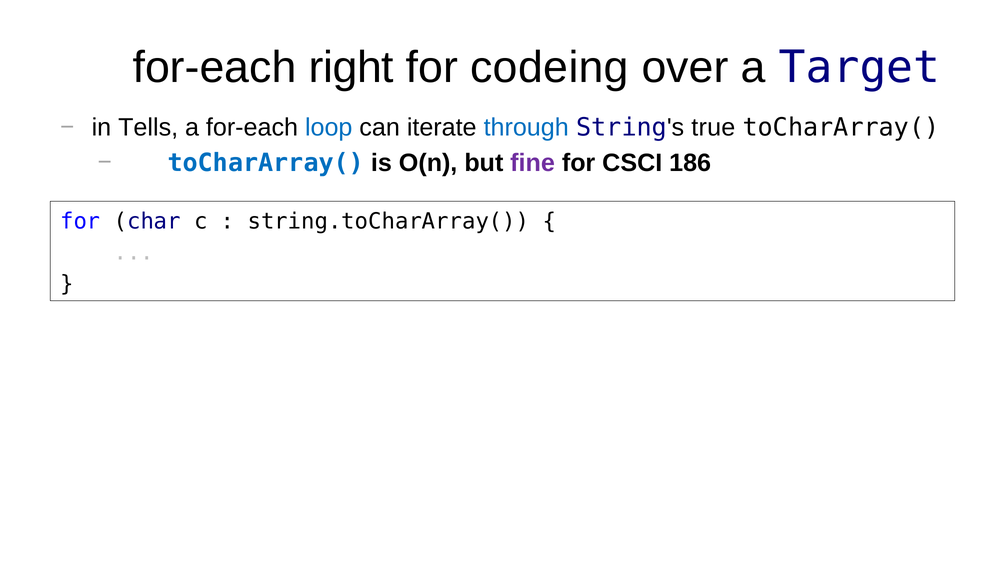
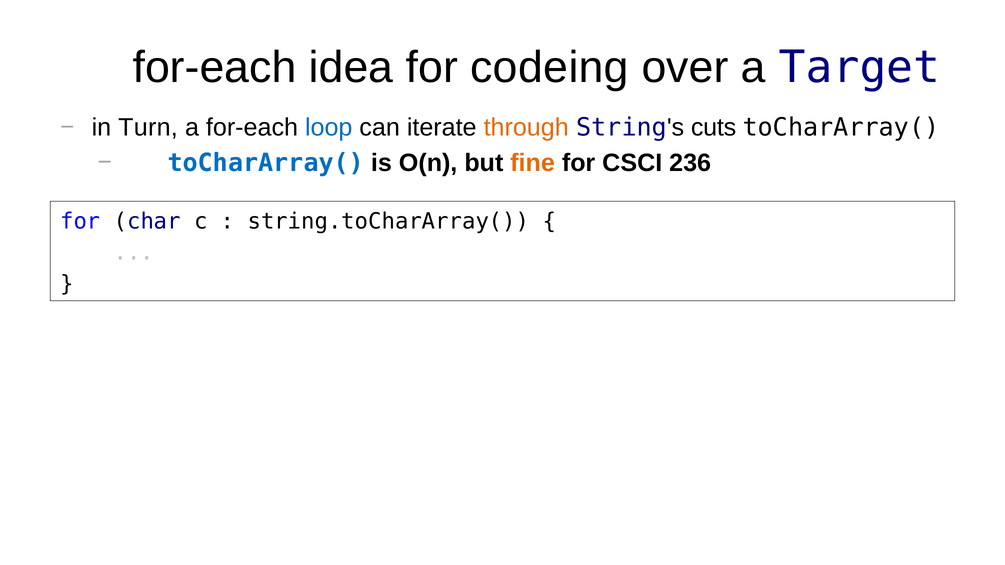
right: right -> idea
Tells: Tells -> Turn
through colour: blue -> orange
true: true -> cuts
fine colour: purple -> orange
186: 186 -> 236
